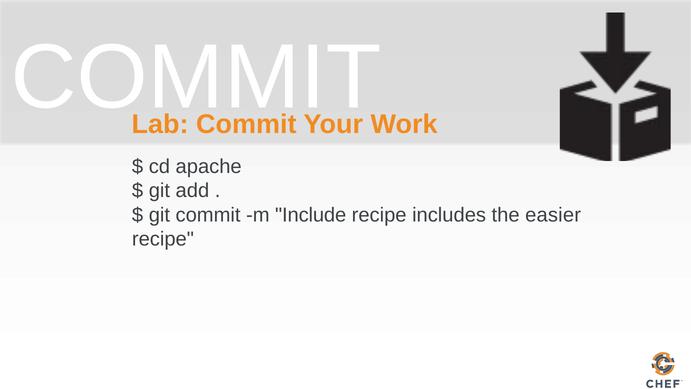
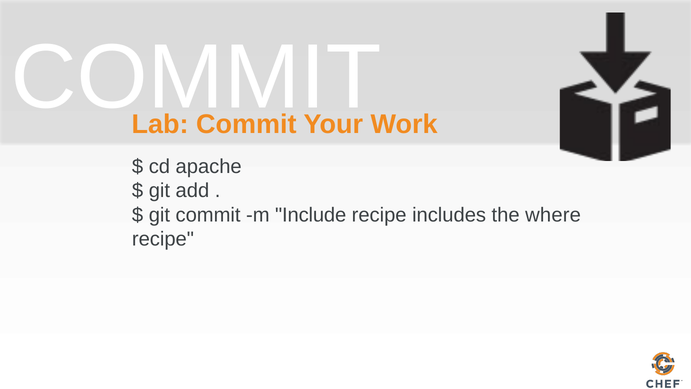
easier: easier -> where
